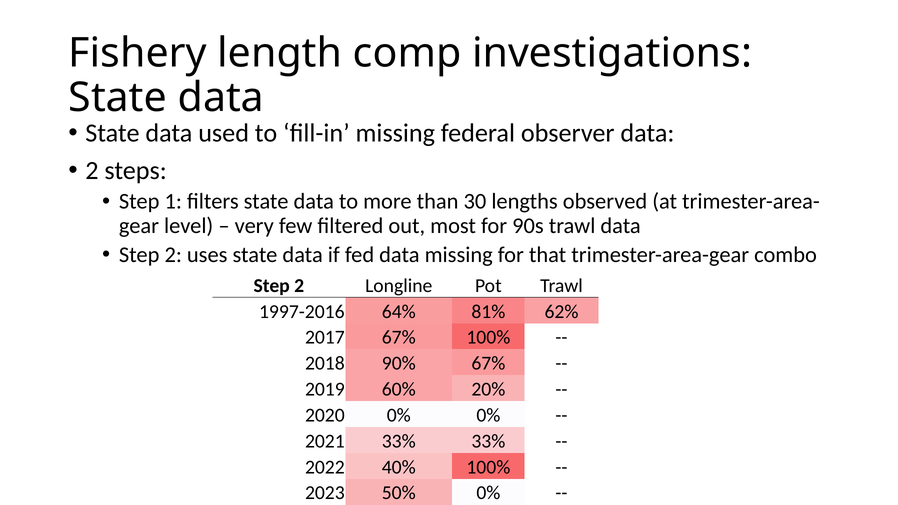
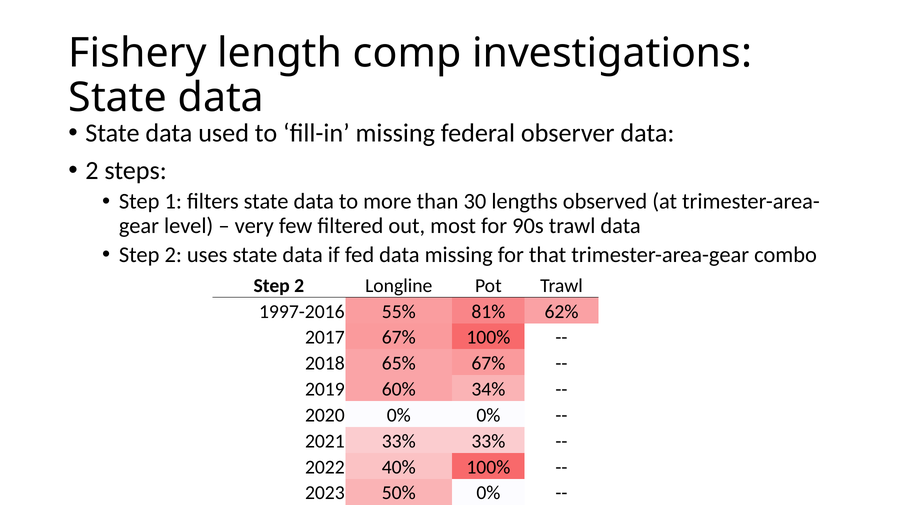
64%: 64% -> 55%
90%: 90% -> 65%
20%: 20% -> 34%
